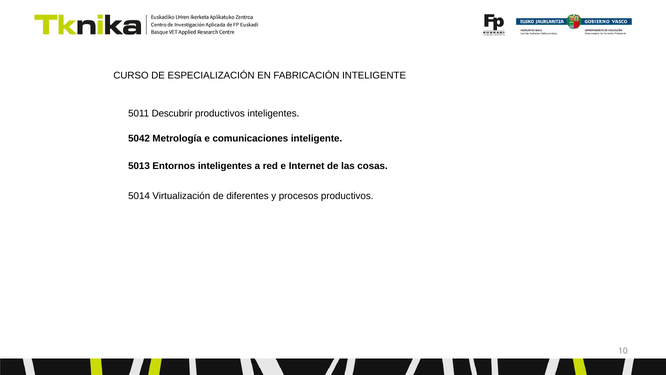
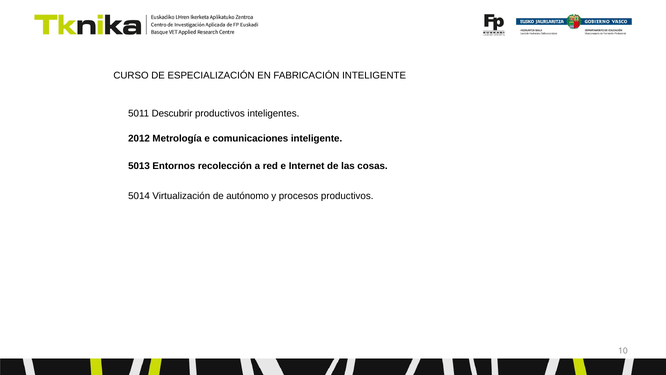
5042: 5042 -> 2012
Entornos inteligentes: inteligentes -> recolección
diferentes: diferentes -> autónomo
